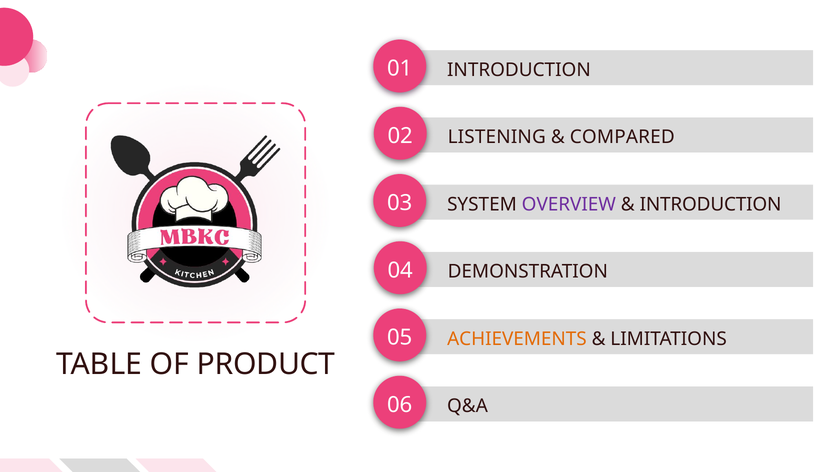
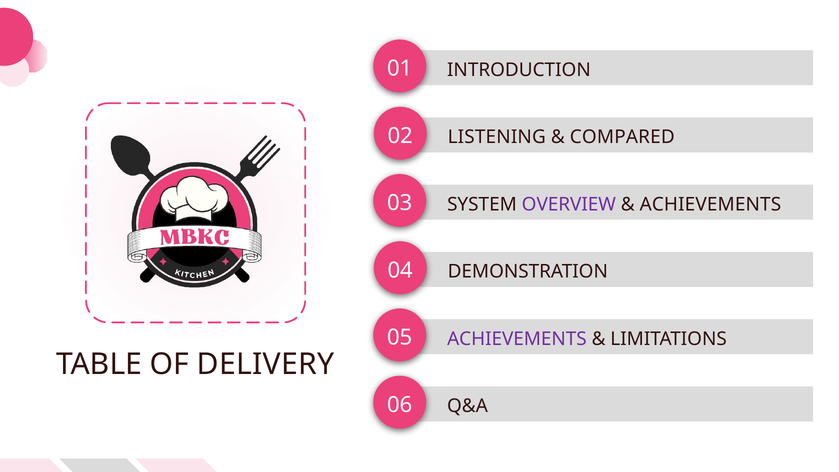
INTRODUCTION at (711, 205): INTRODUCTION -> ACHIEVEMENTS
ACHIEVEMENTS at (517, 339) colour: orange -> purple
PRODUCT: PRODUCT -> DELIVERY
